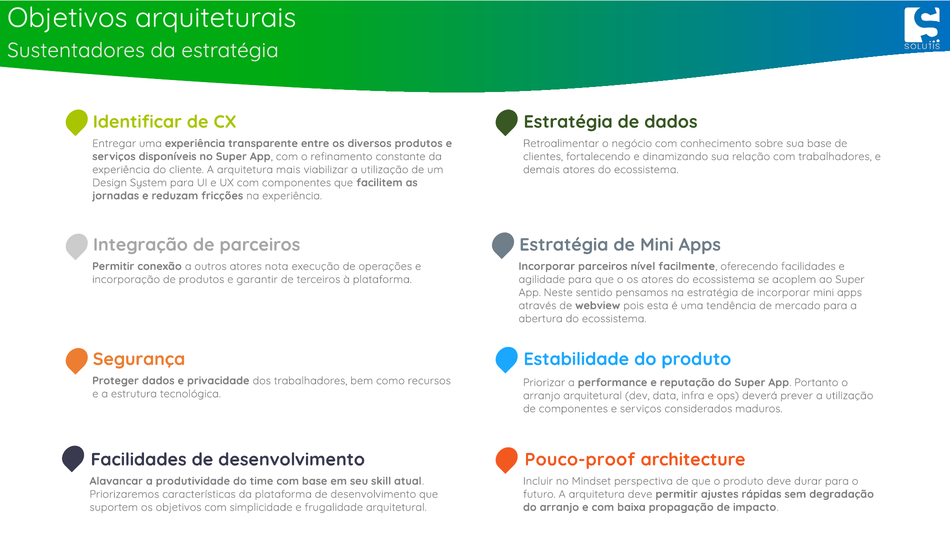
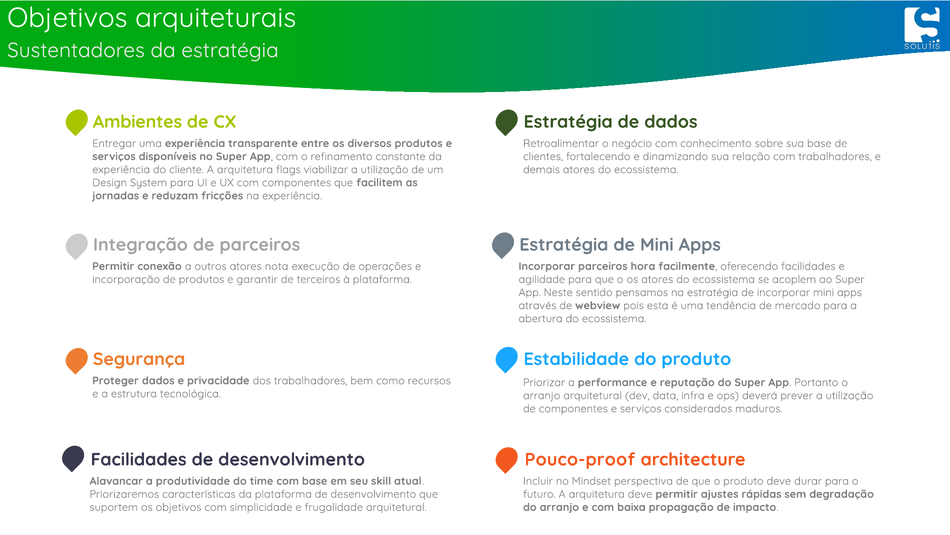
Identificar: Identificar -> Ambientes
mais: mais -> flags
nível: nível -> hora
